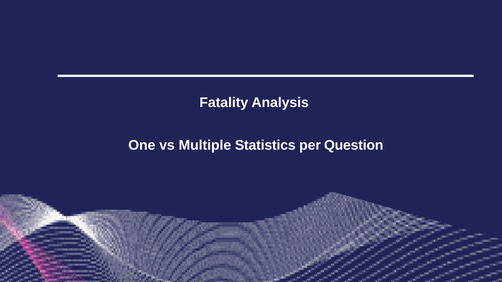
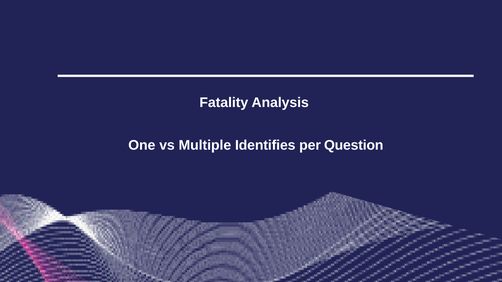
Statistics: Statistics -> Identifies
